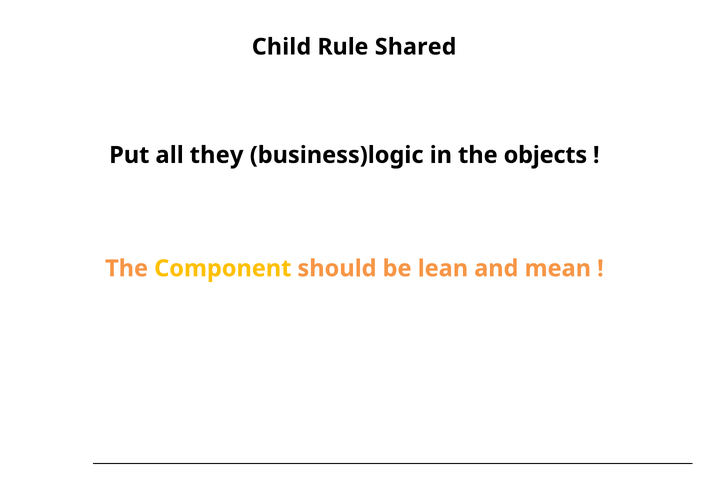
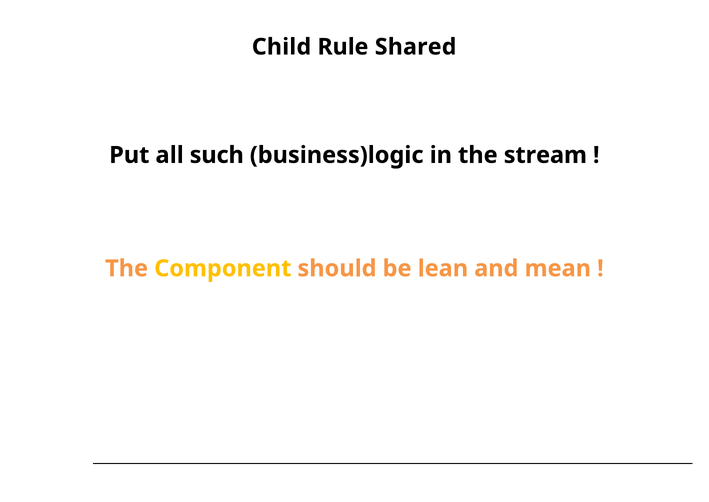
they: they -> such
objects: objects -> stream
